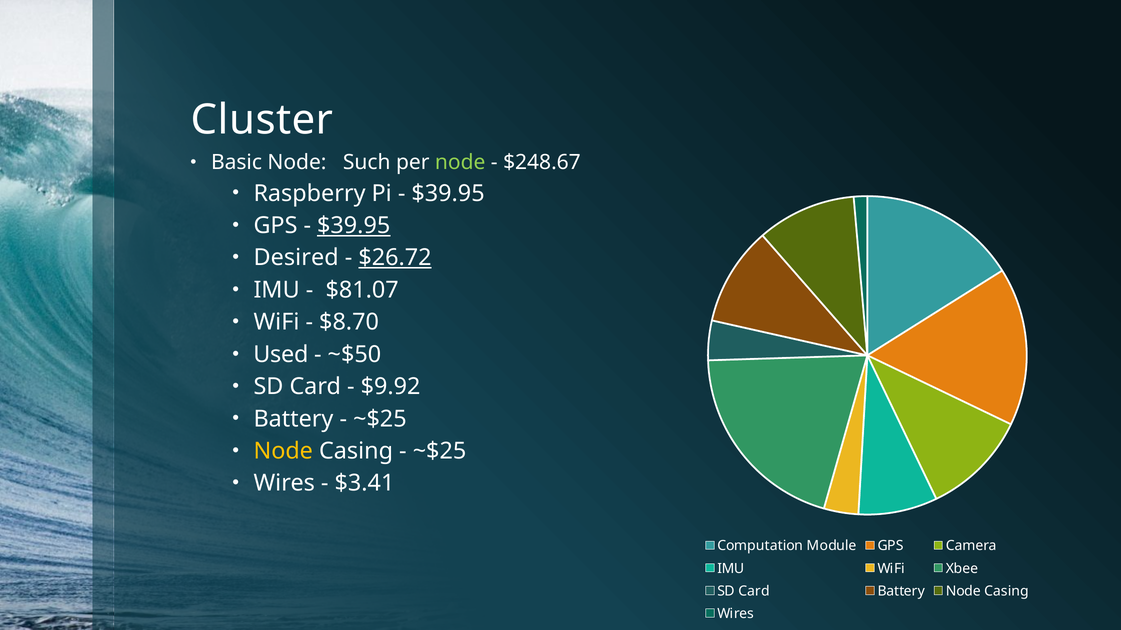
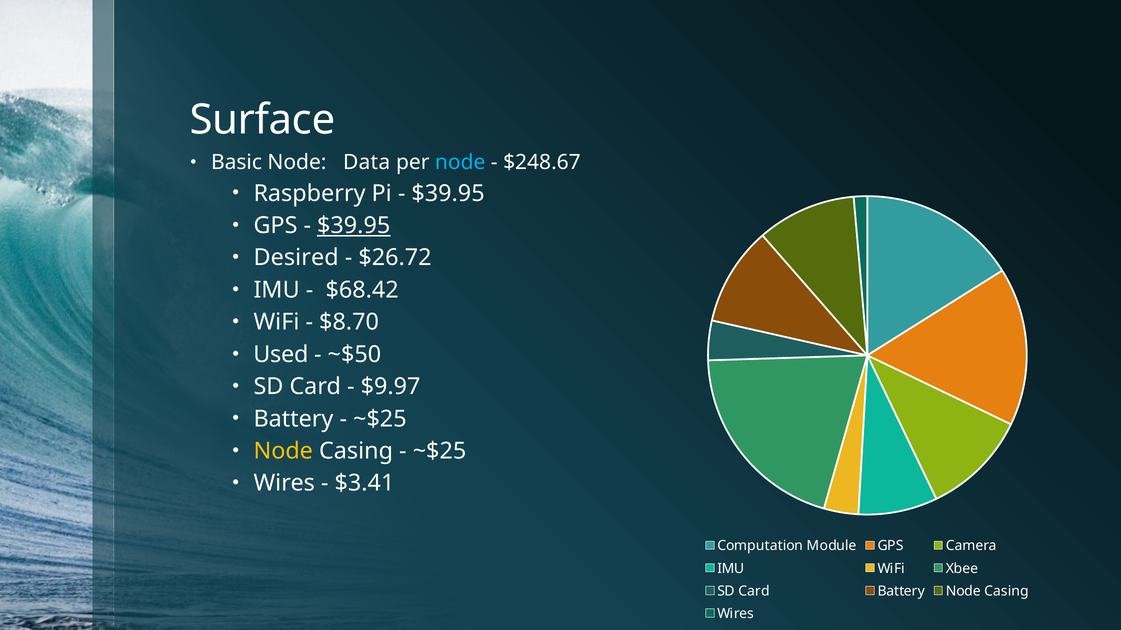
Cluster: Cluster -> Surface
Such: Such -> Data
node at (460, 163) colour: light green -> light blue
$26.72 underline: present -> none
$81.07: $81.07 -> $68.42
$9.92: $9.92 -> $9.97
